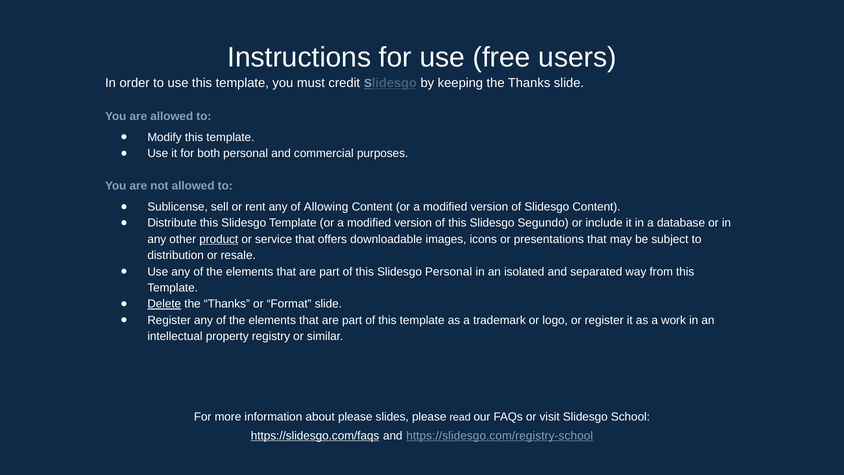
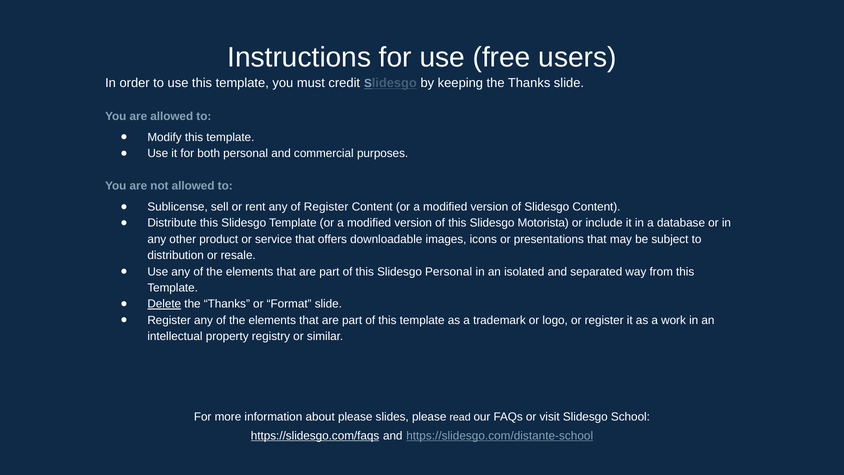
of Allowing: Allowing -> Register
Segundo: Segundo -> Motorista
product underline: present -> none
https://slidesgo.com/registry-school: https://slidesgo.com/registry-school -> https://slidesgo.com/distante-school
